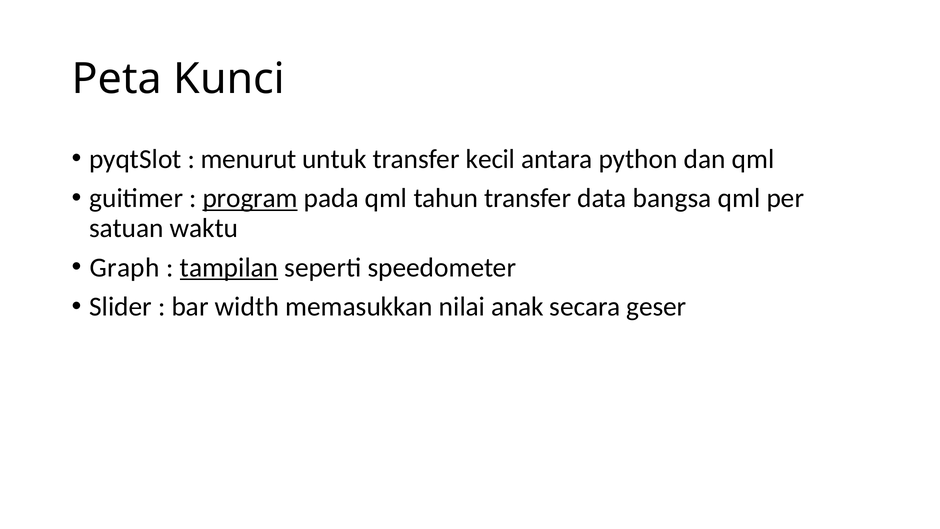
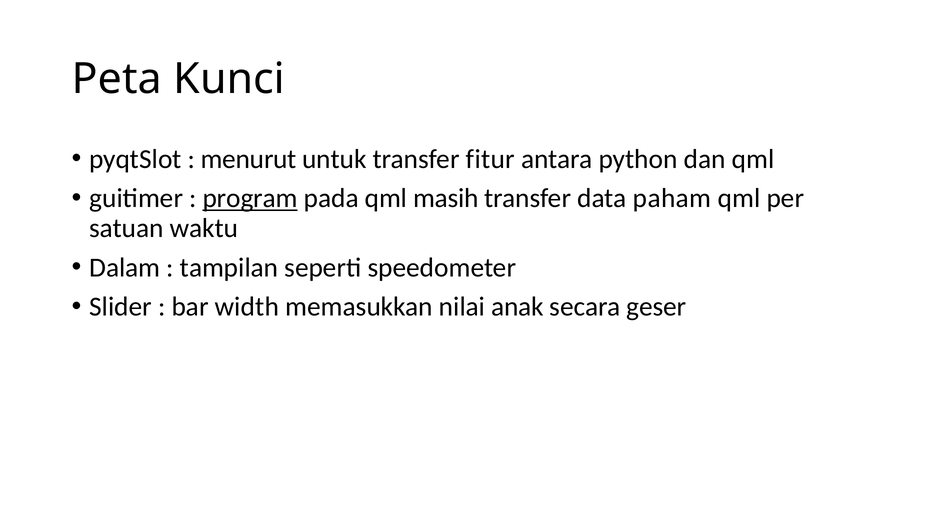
kecil: kecil -> fitur
tahun: tahun -> masih
bangsa: bangsa -> paham
Graph: Graph -> Dalam
tampilan underline: present -> none
